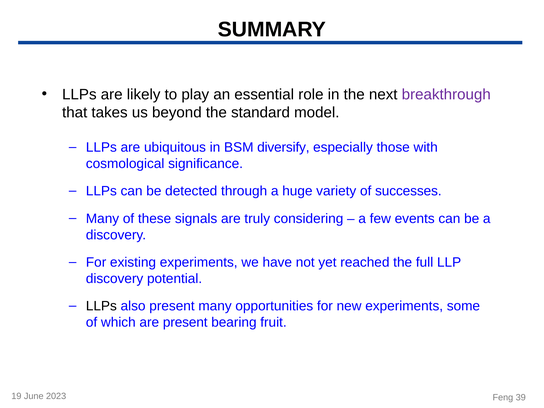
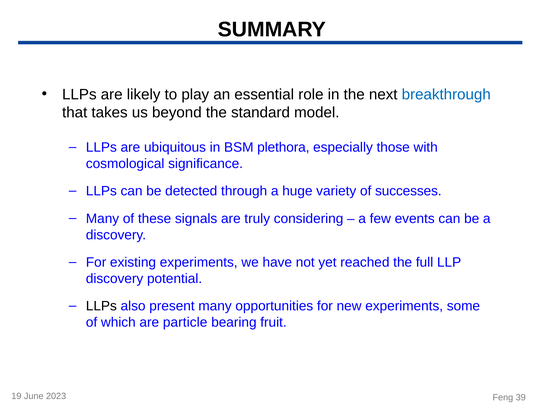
breakthrough colour: purple -> blue
diversify: diversify -> plethora
are present: present -> particle
